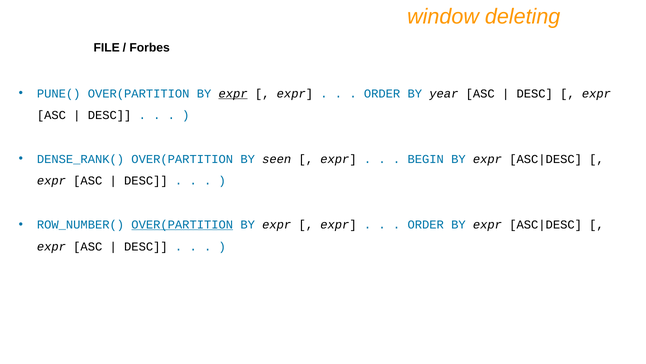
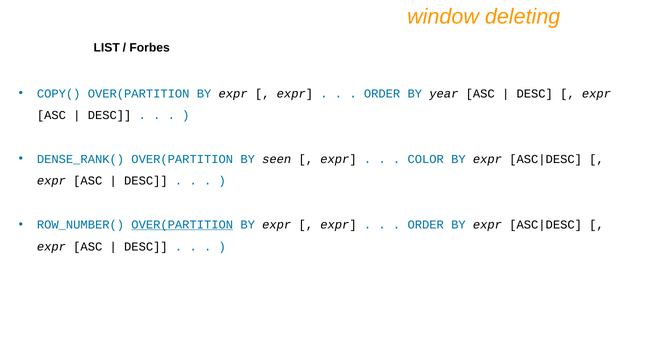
FILE: FILE -> LIST
PUNE(: PUNE( -> COPY(
expr at (233, 93) underline: present -> none
BEGIN: BEGIN -> COLOR
